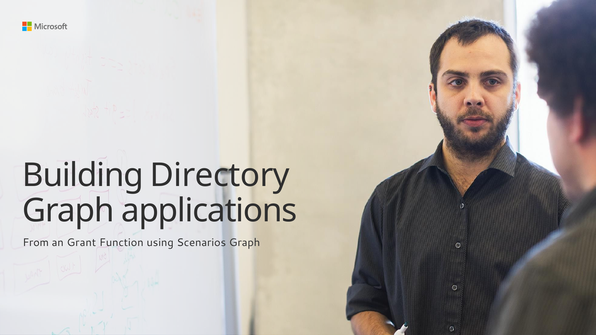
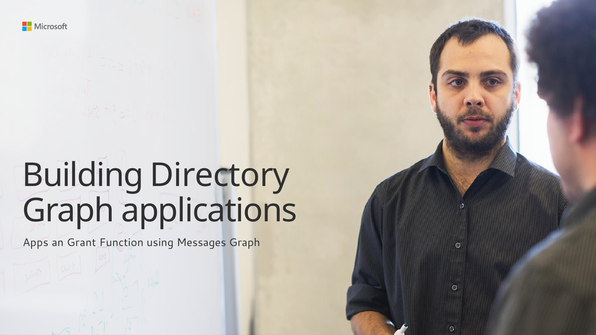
From: From -> Apps
Scenarios: Scenarios -> Messages
